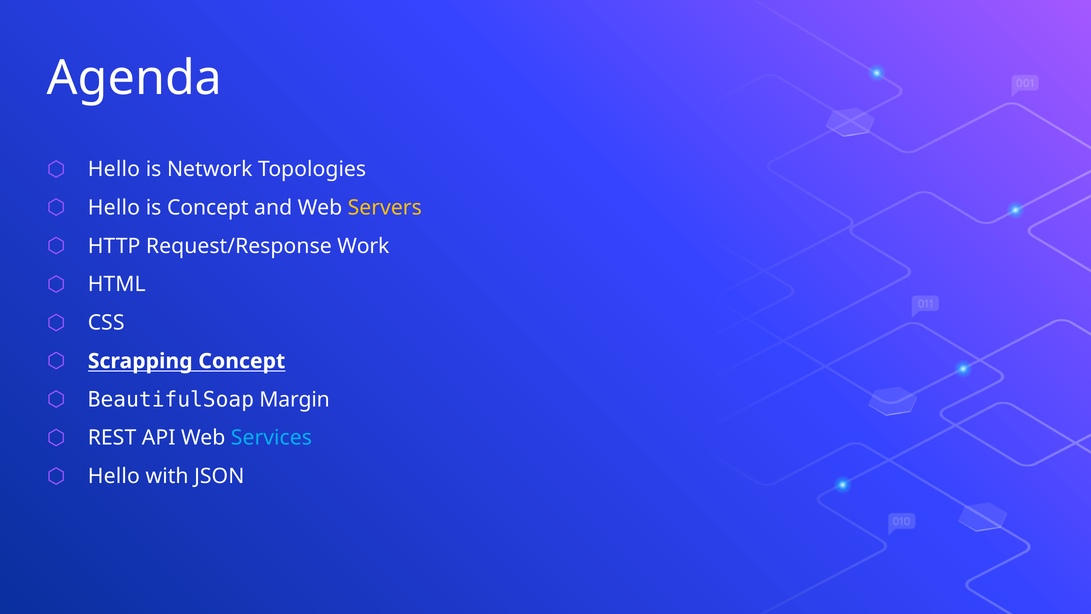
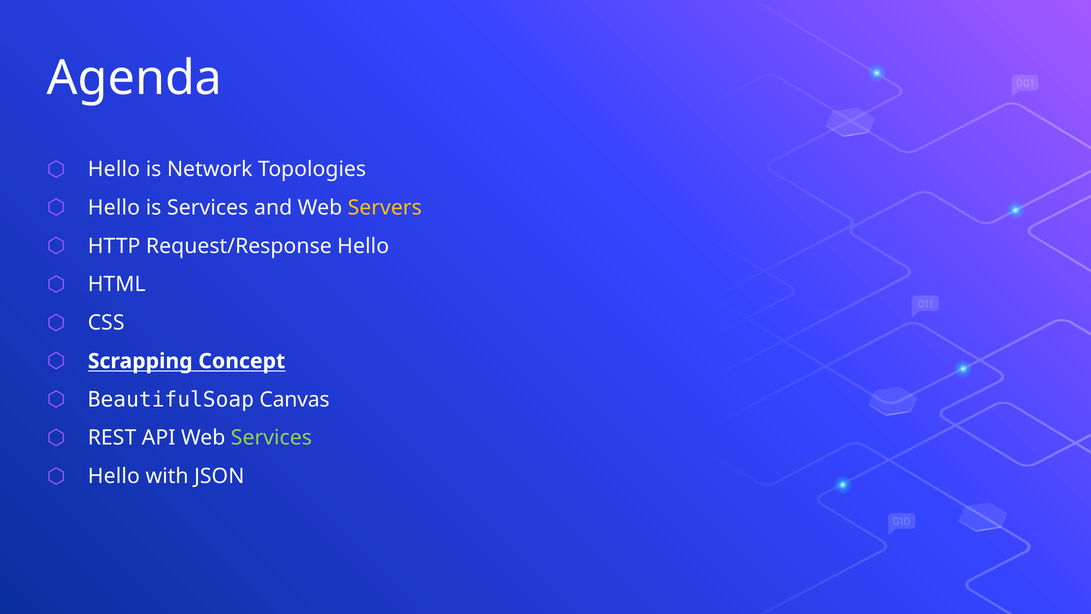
is Concept: Concept -> Services
Request/Response Work: Work -> Hello
Margin: Margin -> Canvas
Services at (271, 438) colour: light blue -> light green
